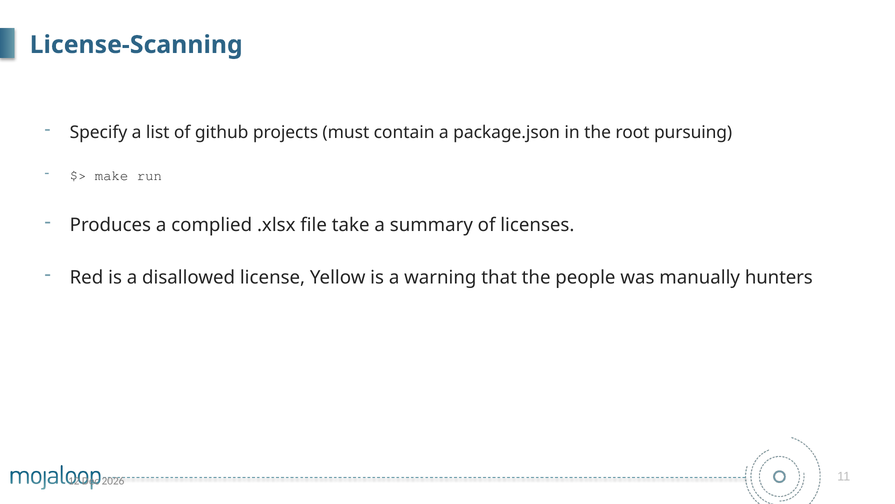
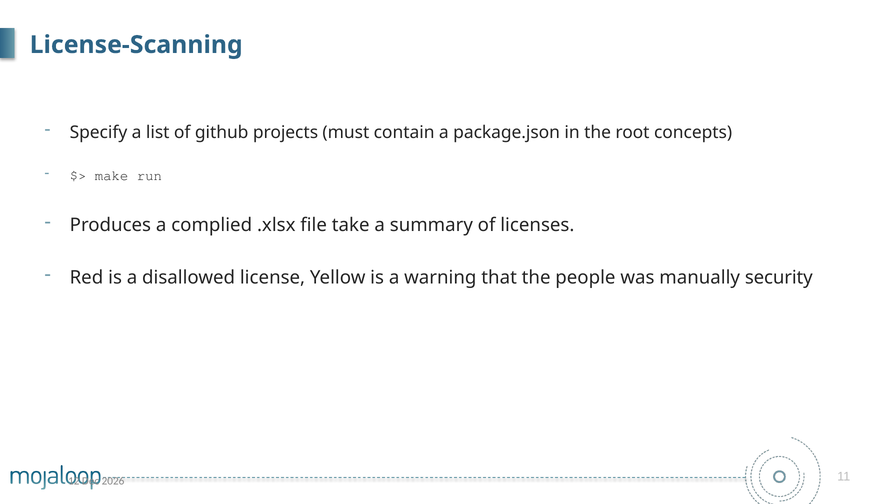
pursuing: pursuing -> concepts
hunters: hunters -> security
